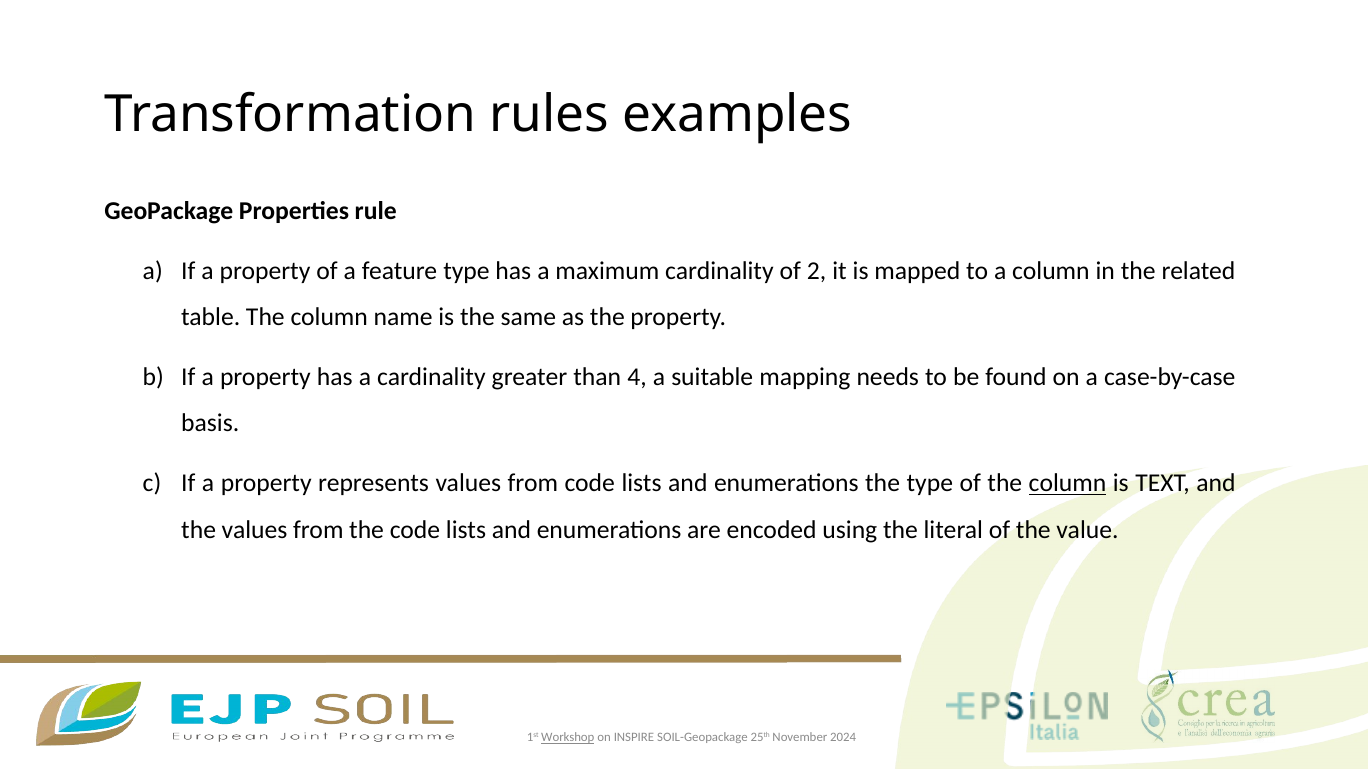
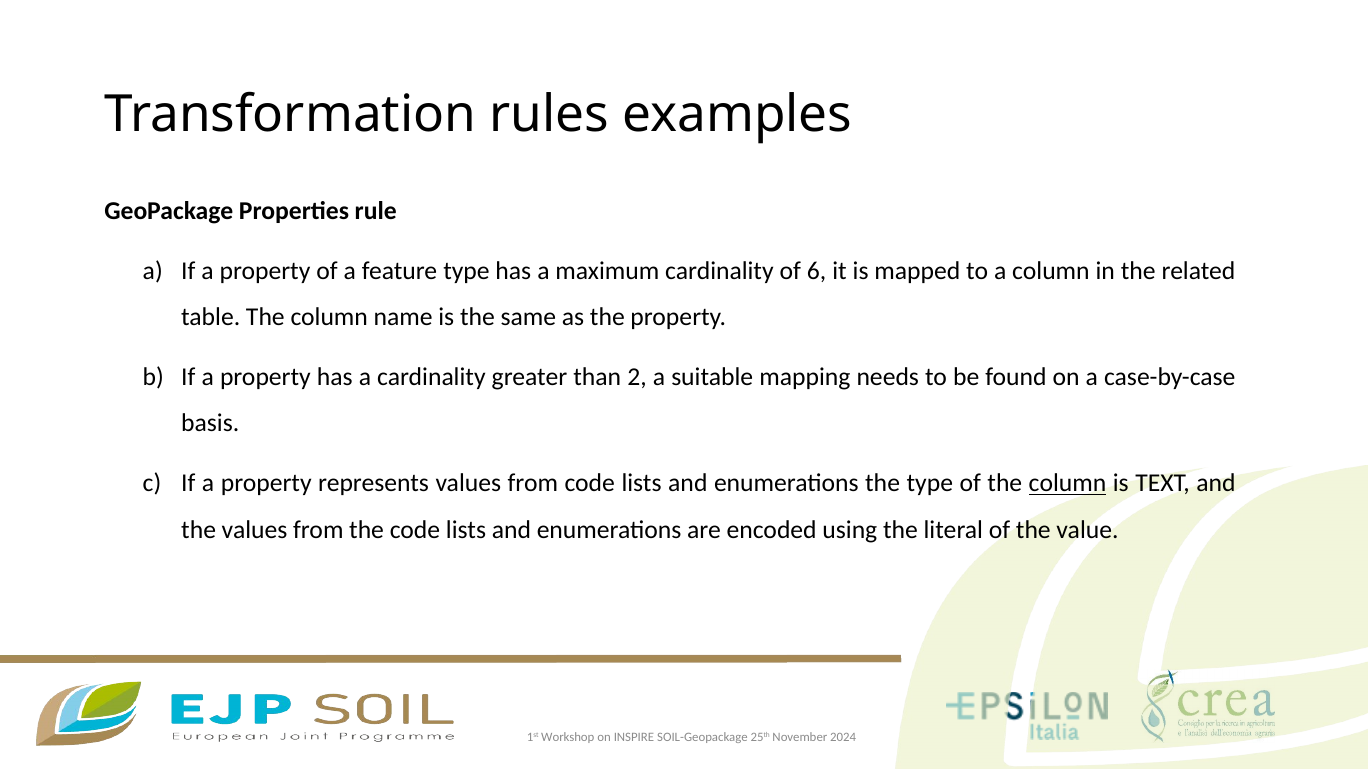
2: 2 -> 6
4: 4 -> 2
Workshop underline: present -> none
